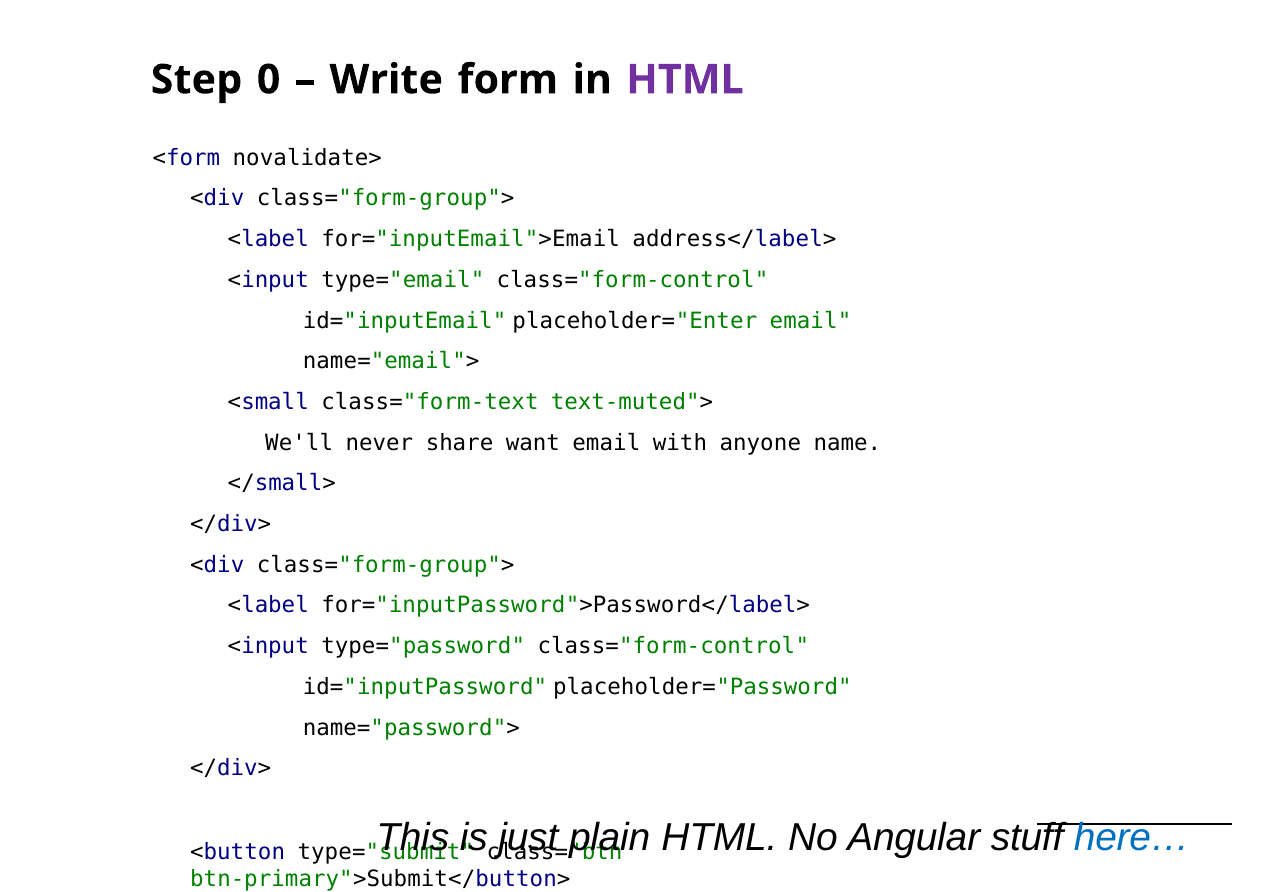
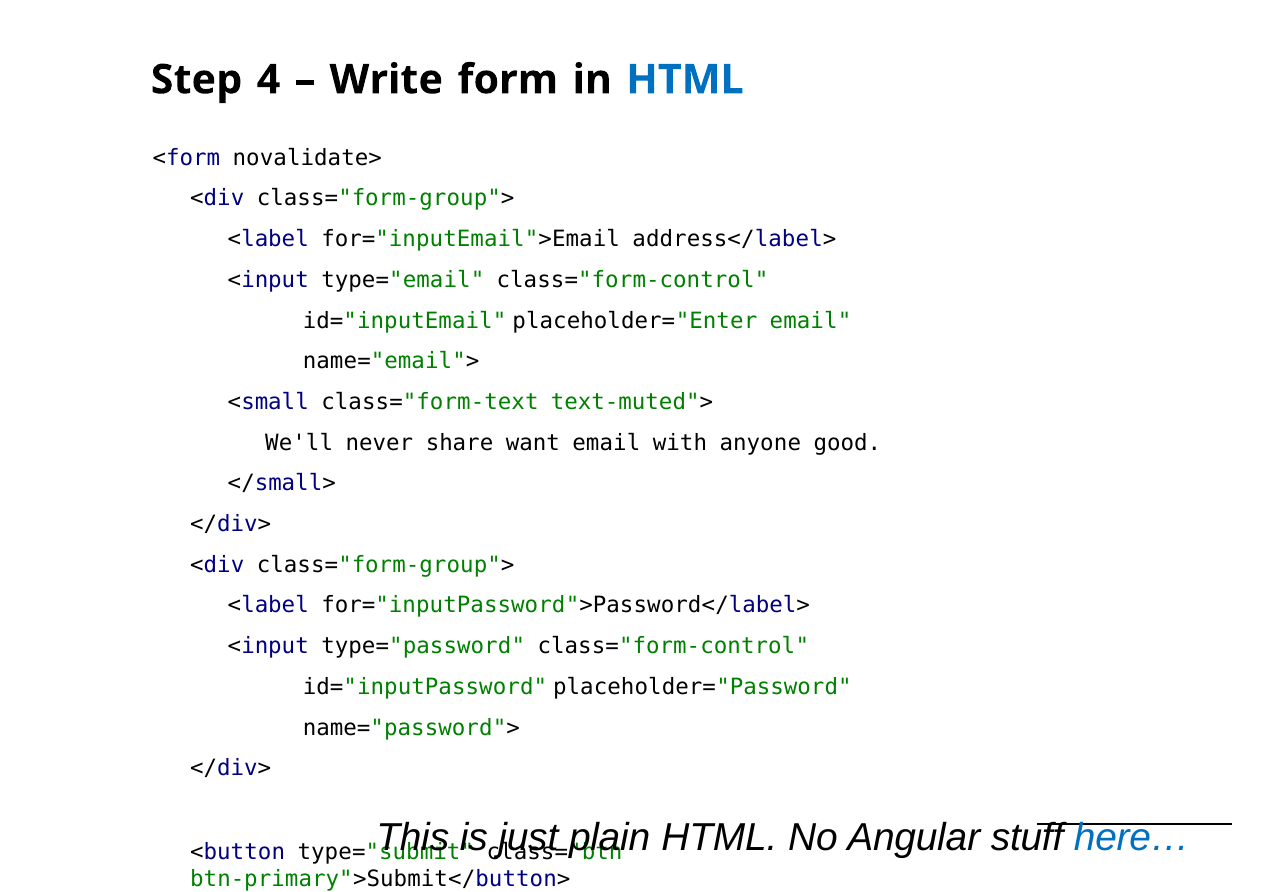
0: 0 -> 4
HTML at (685, 80) colour: purple -> blue
name: name -> good
